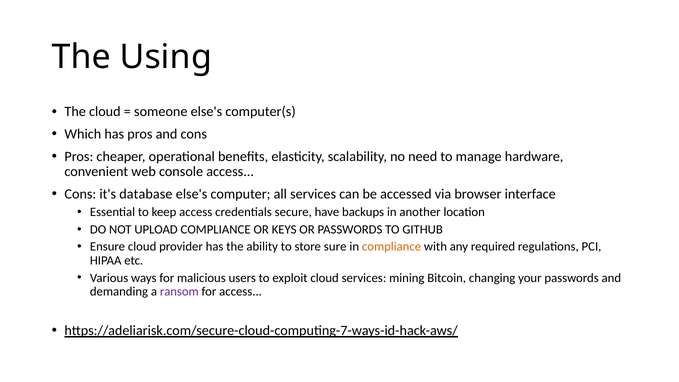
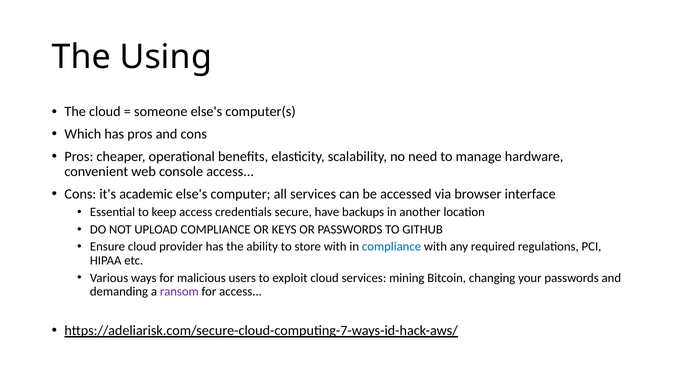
database: database -> academic
store sure: sure -> with
compliance at (392, 247) colour: orange -> blue
